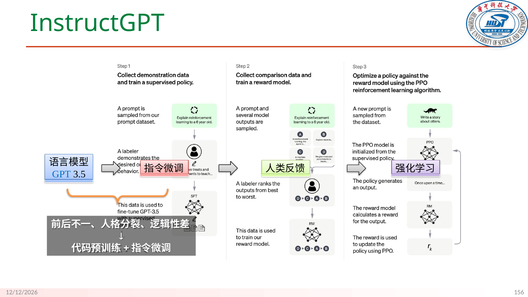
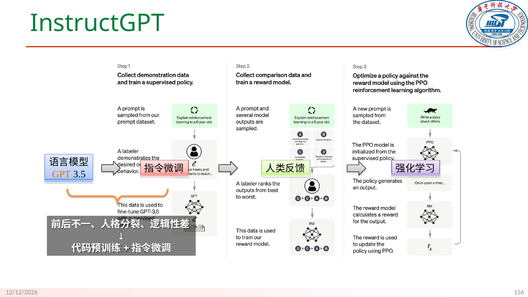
GPT colour: blue -> orange
